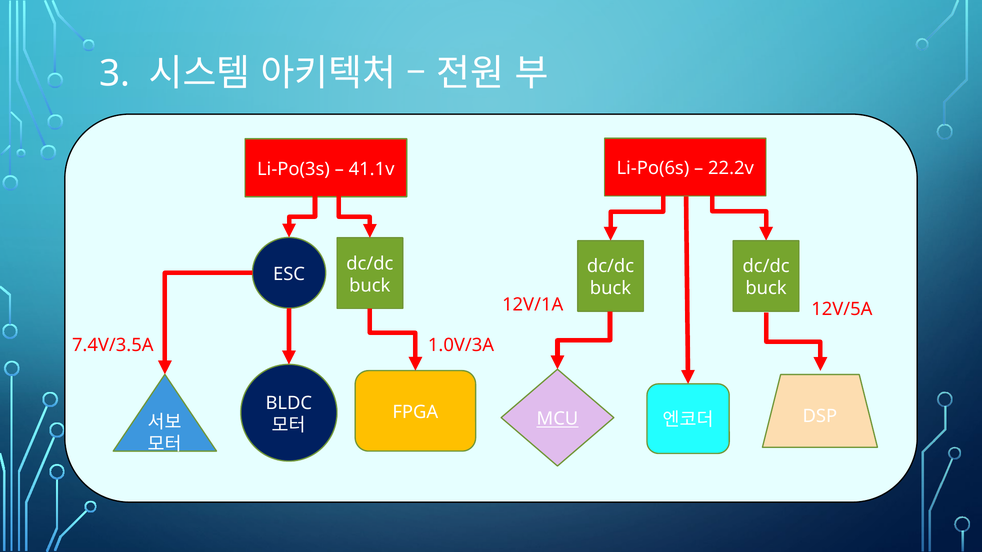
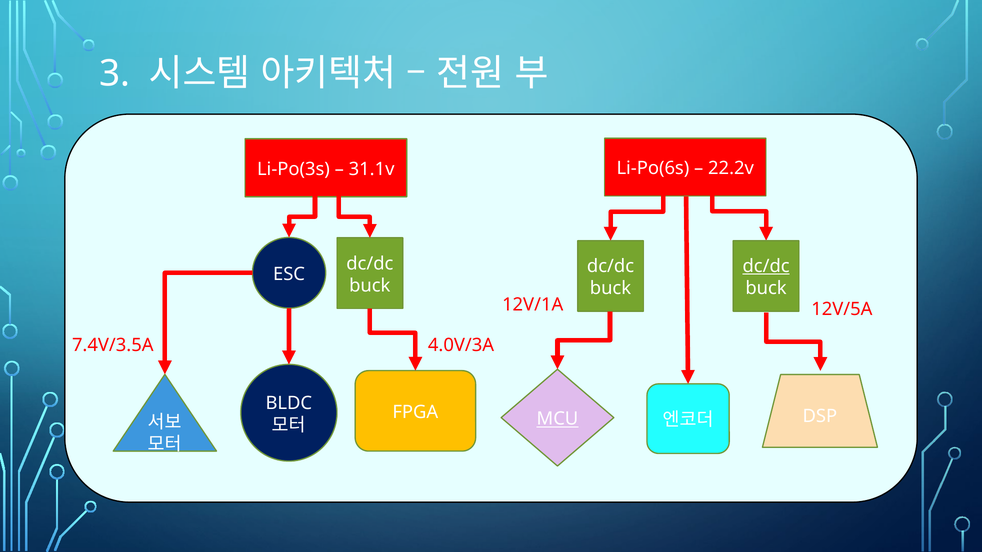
41.1v: 41.1v -> 31.1v
dc/dc at (766, 266) underline: none -> present
1.0V/3A: 1.0V/3A -> 4.0V/3A
